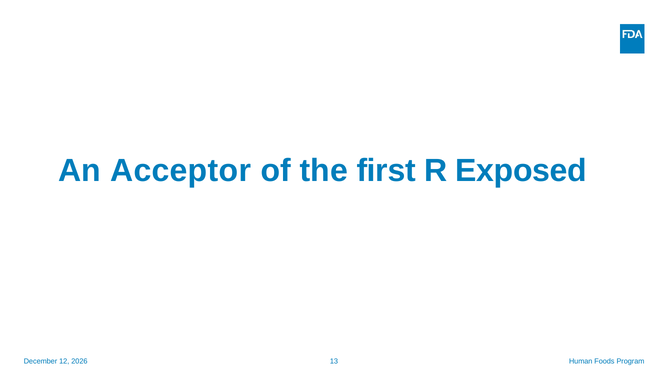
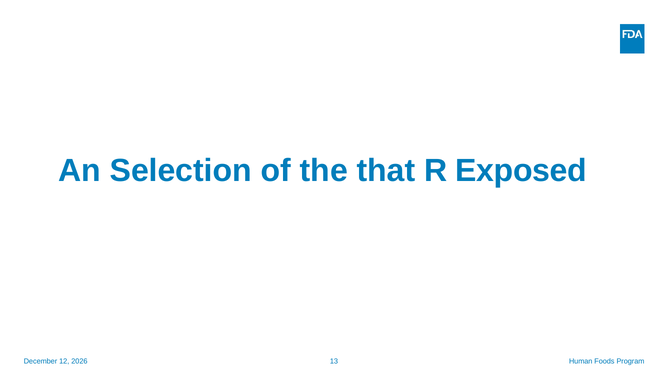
Acceptor: Acceptor -> Selection
first: first -> that
